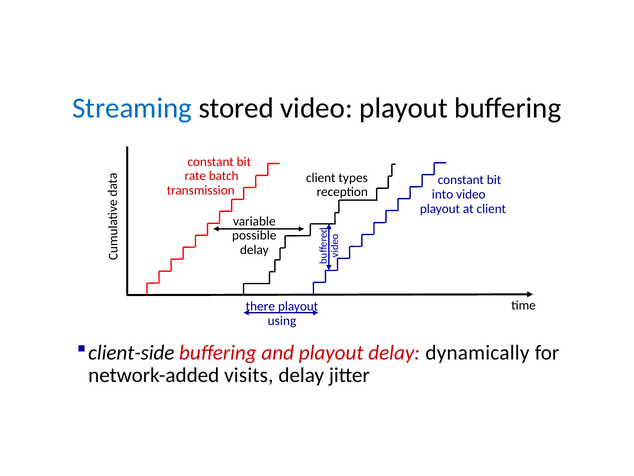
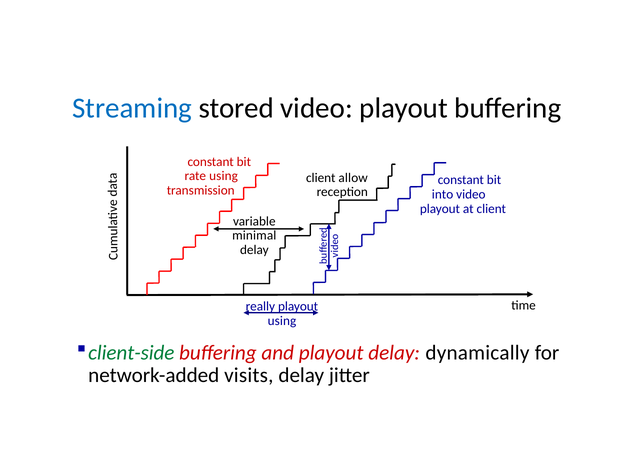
rate batch: batch -> using
types: types -> allow
possible: possible -> minimal
there: there -> really
client-side colour: black -> green
